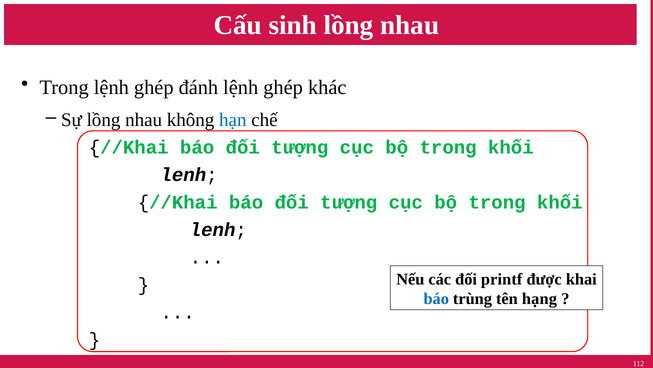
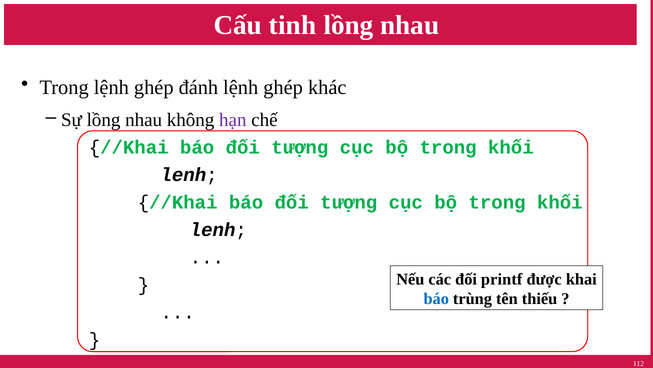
sinh: sinh -> tinh
hạn colour: blue -> purple
hạng: hạng -> thiếu
